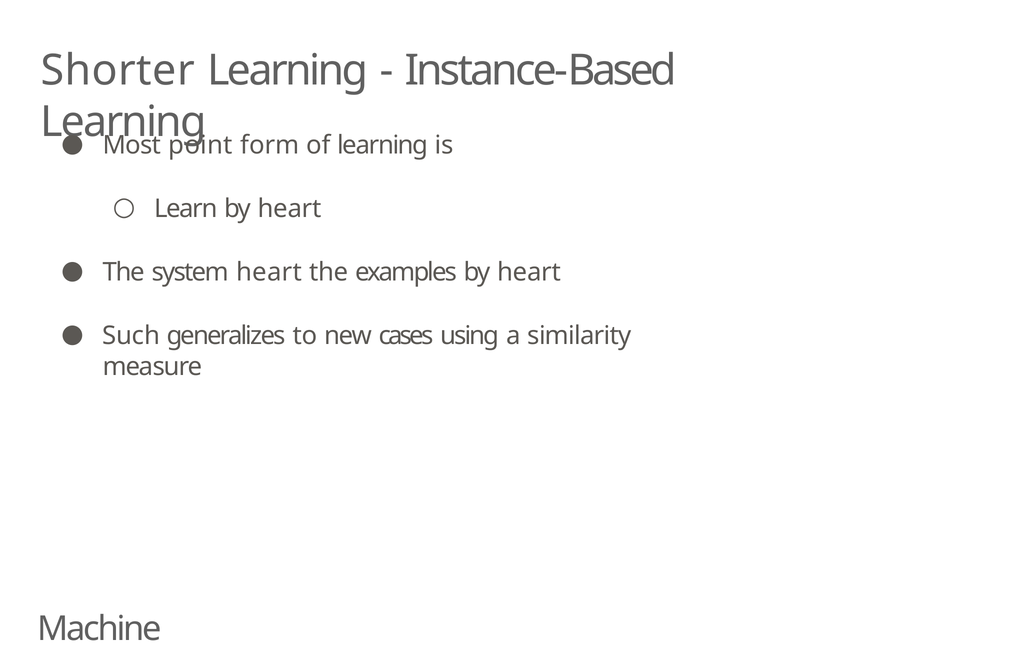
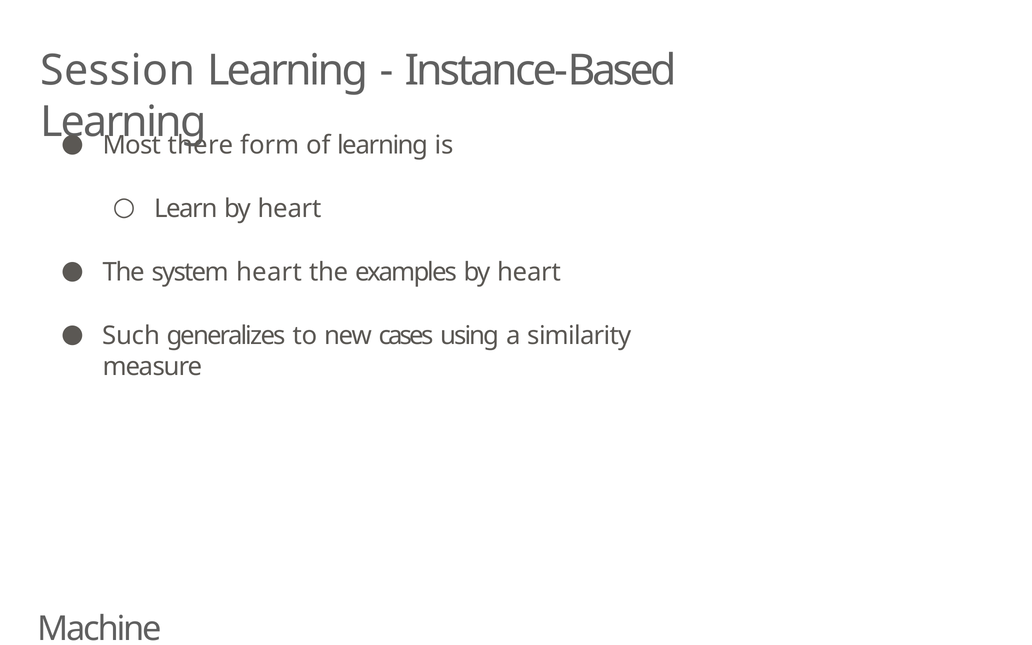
Shorter: Shorter -> Session
point: point -> there
